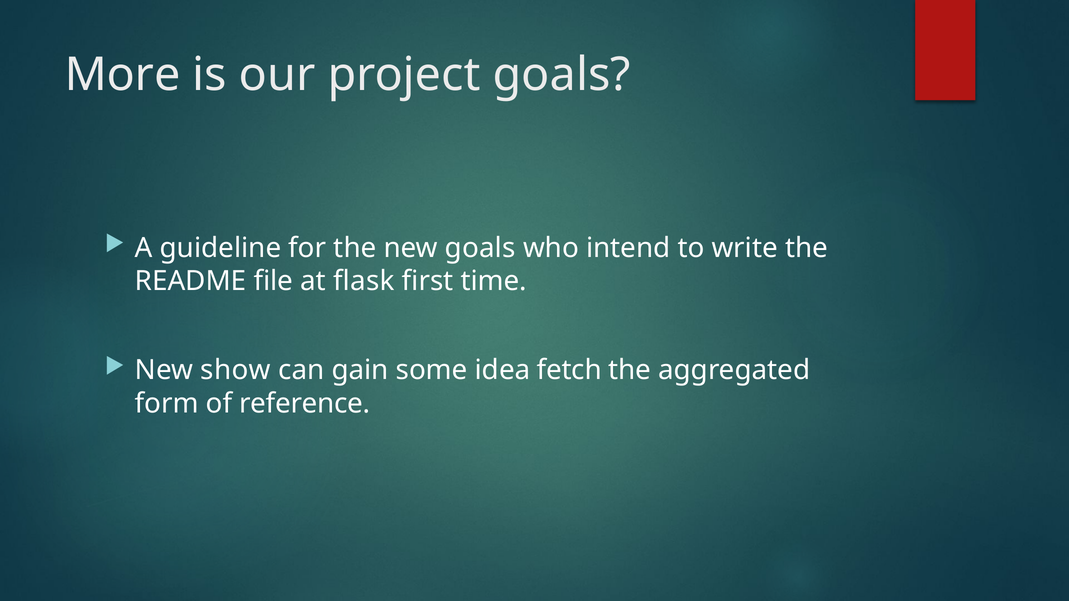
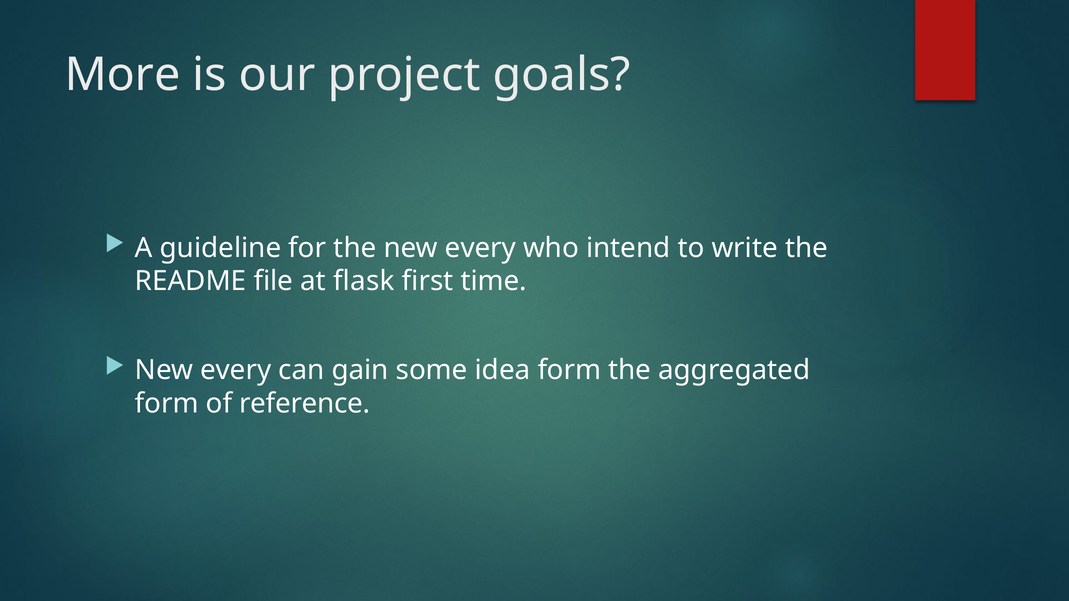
the new goals: goals -> every
show at (236, 370): show -> every
idea fetch: fetch -> form
